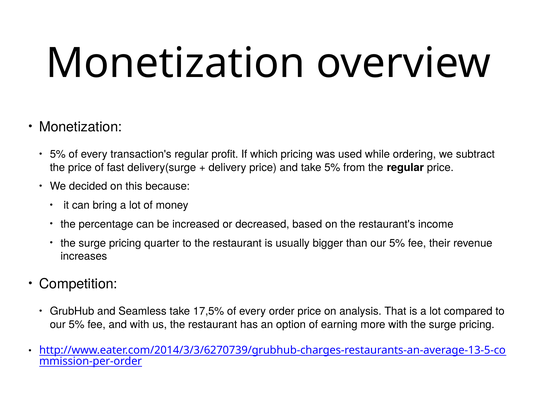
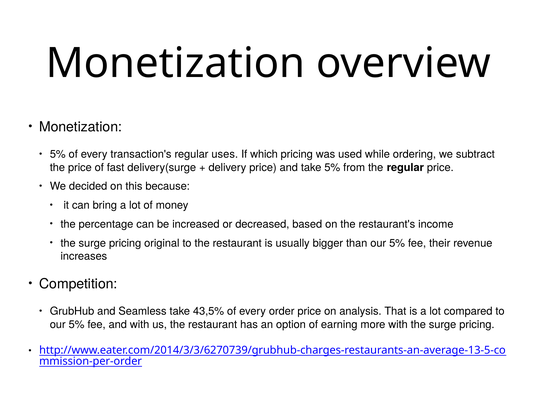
profit: profit -> uses
quarter: quarter -> original
17,5%: 17,5% -> 43,5%
